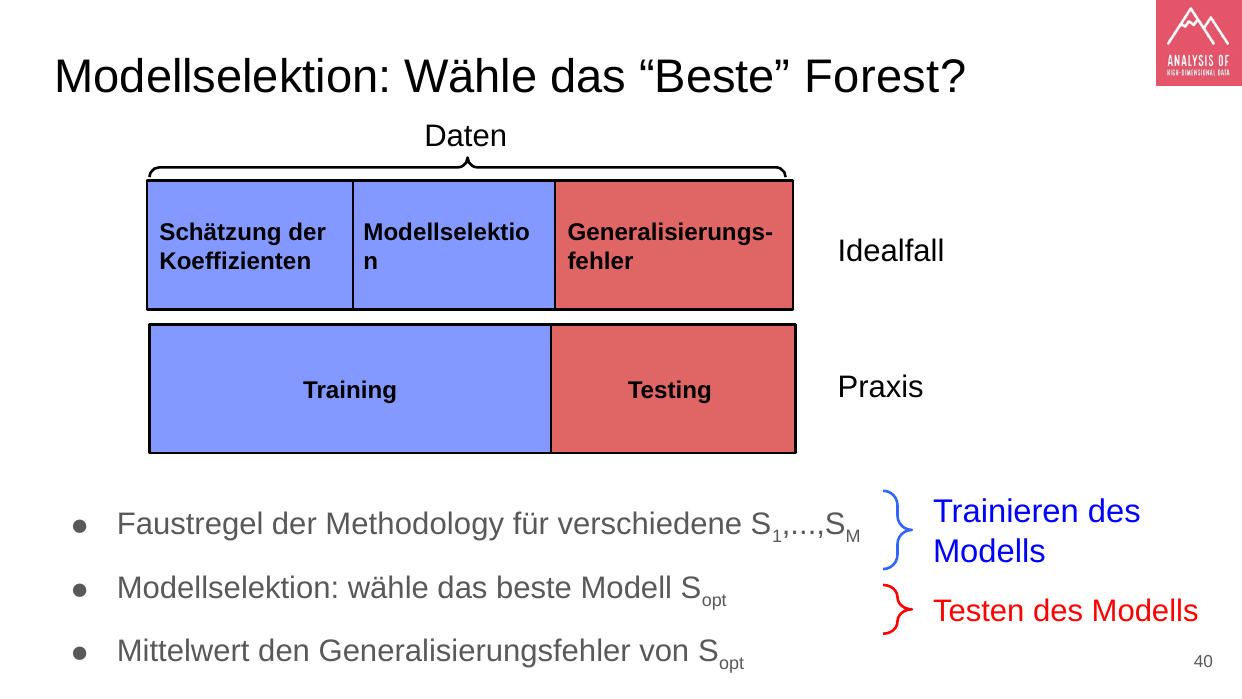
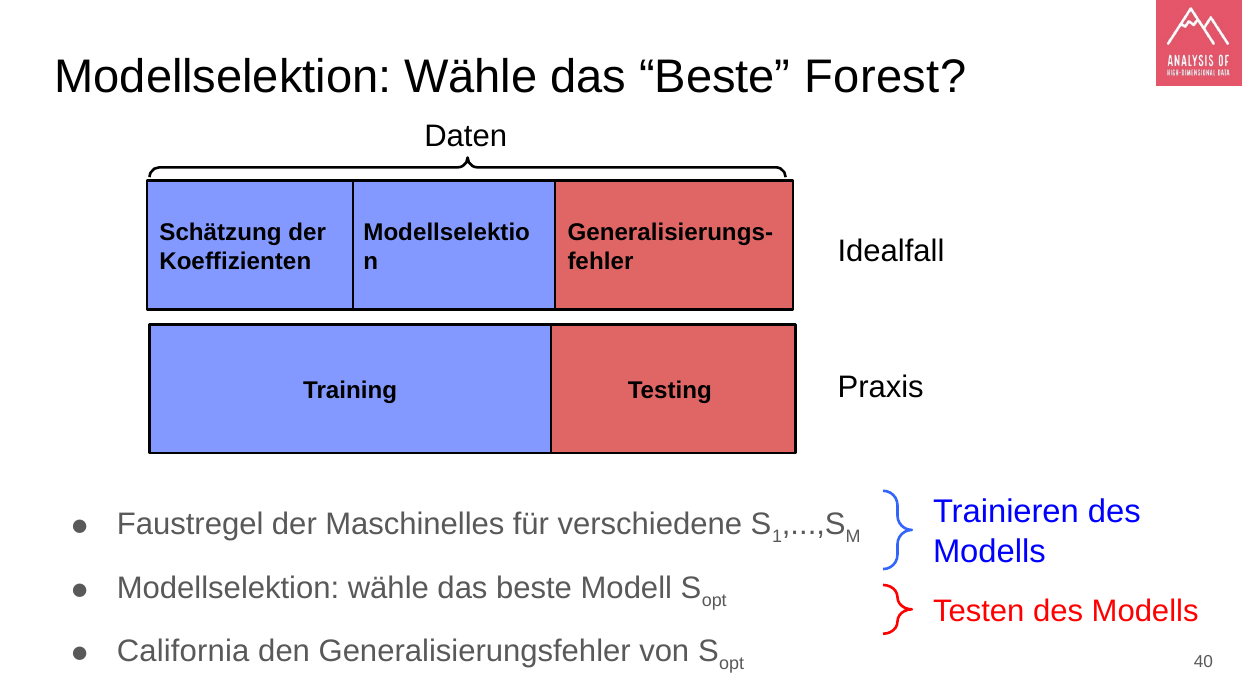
Methodology: Methodology -> Maschinelles
Mittelwert: Mittelwert -> California
